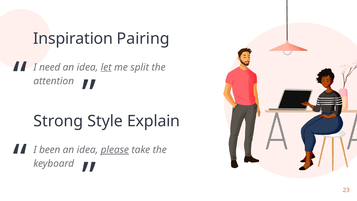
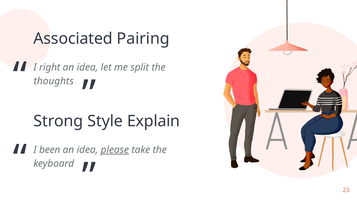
Inspiration: Inspiration -> Associated
need: need -> right
let underline: present -> none
attention: attention -> thoughts
